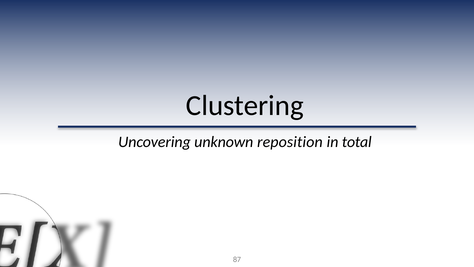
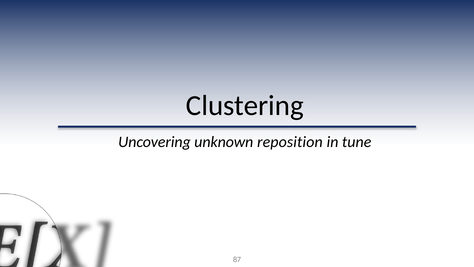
total: total -> tune
